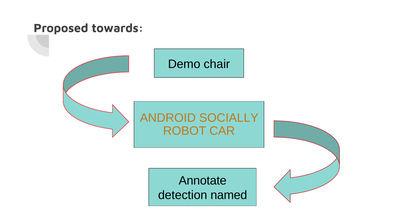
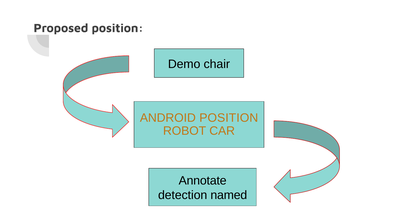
Proposed towards: towards -> position
ANDROID SOCIALLY: SOCIALLY -> POSITION
